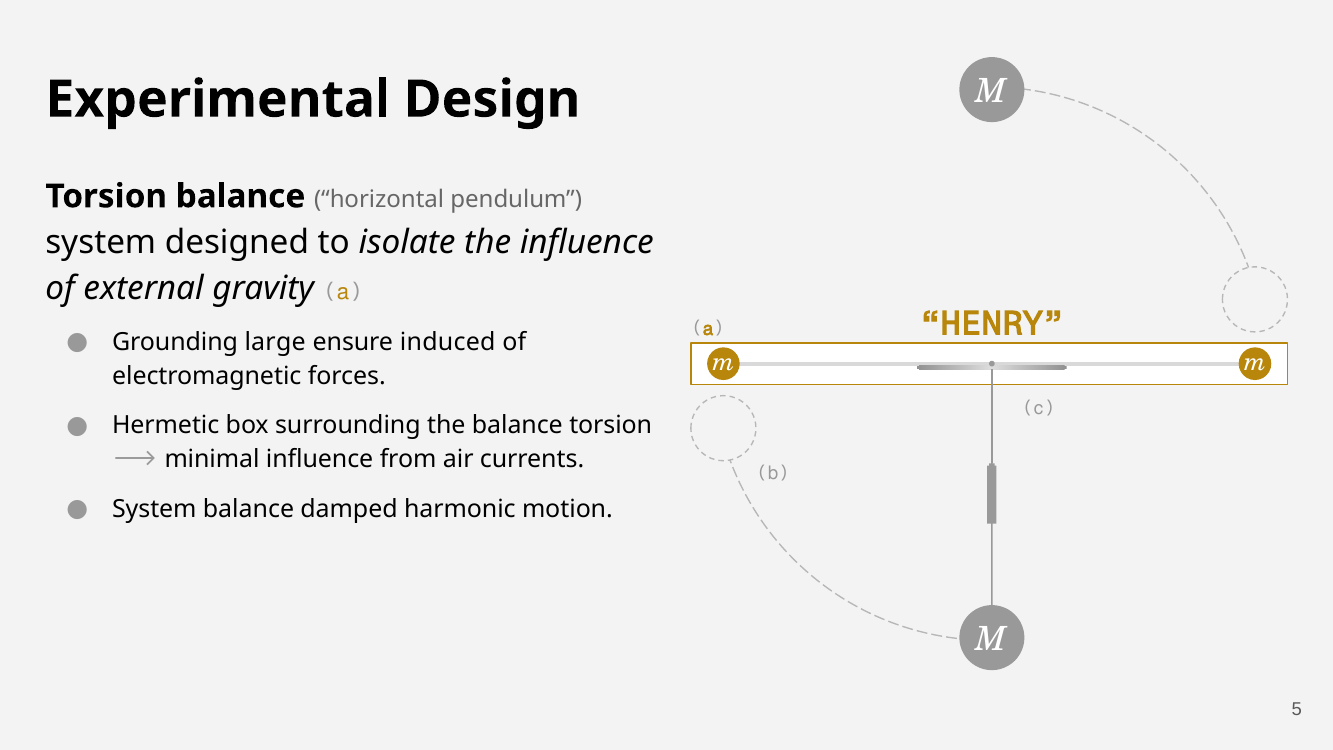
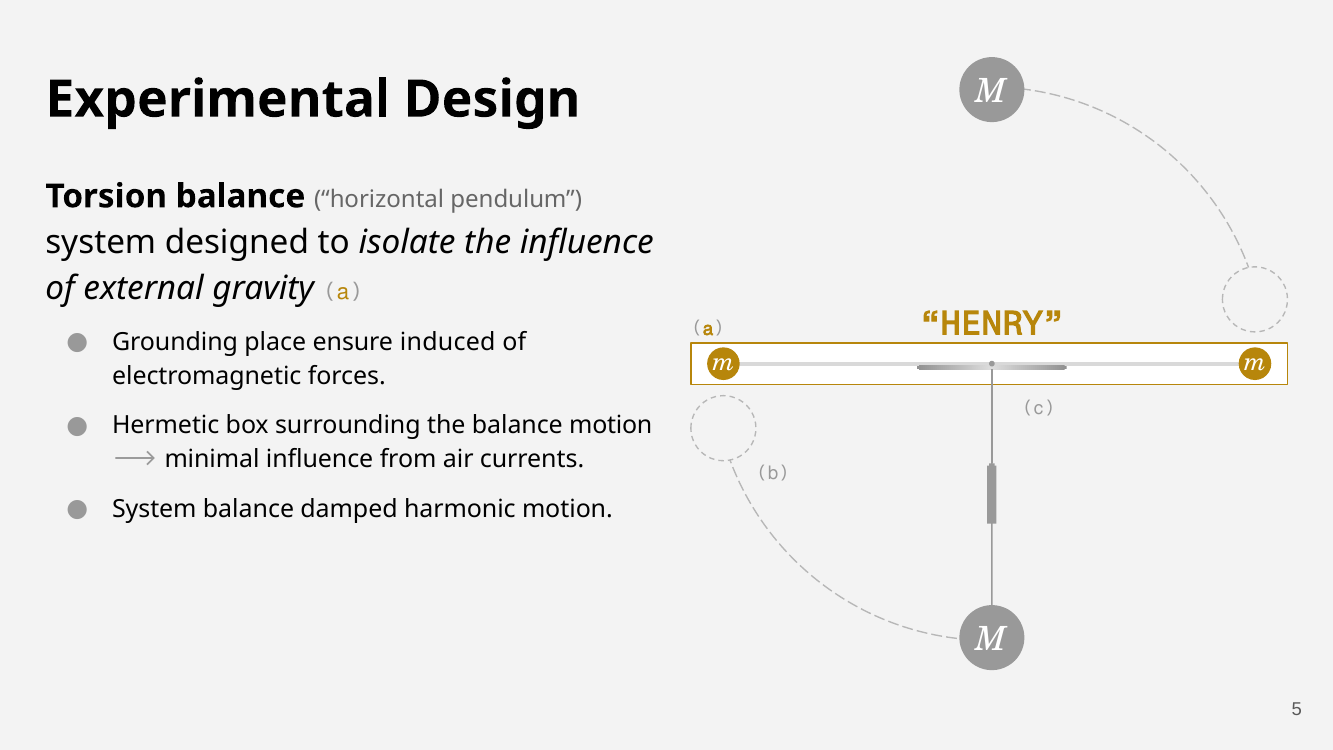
large: large -> place
balance torsion: torsion -> motion
